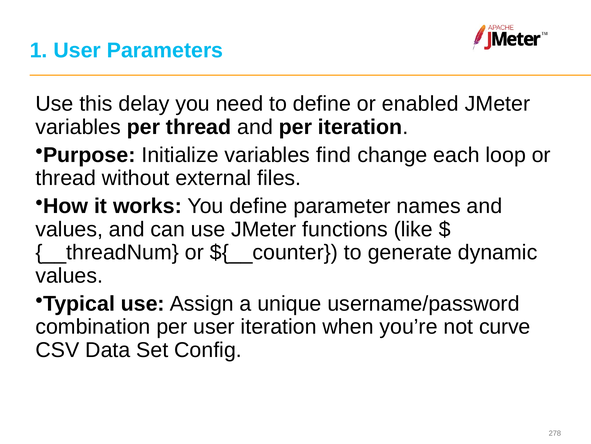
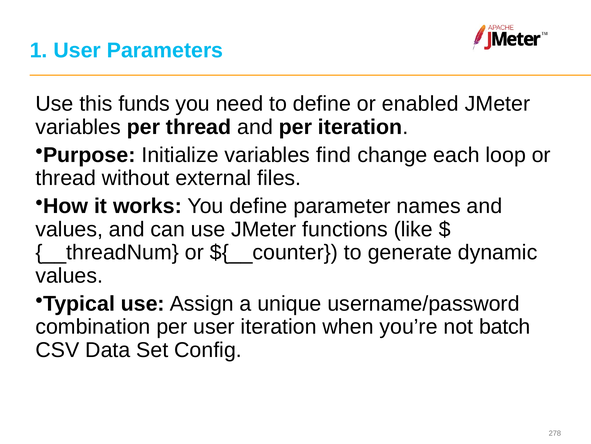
delay: delay -> funds
curve: curve -> batch
